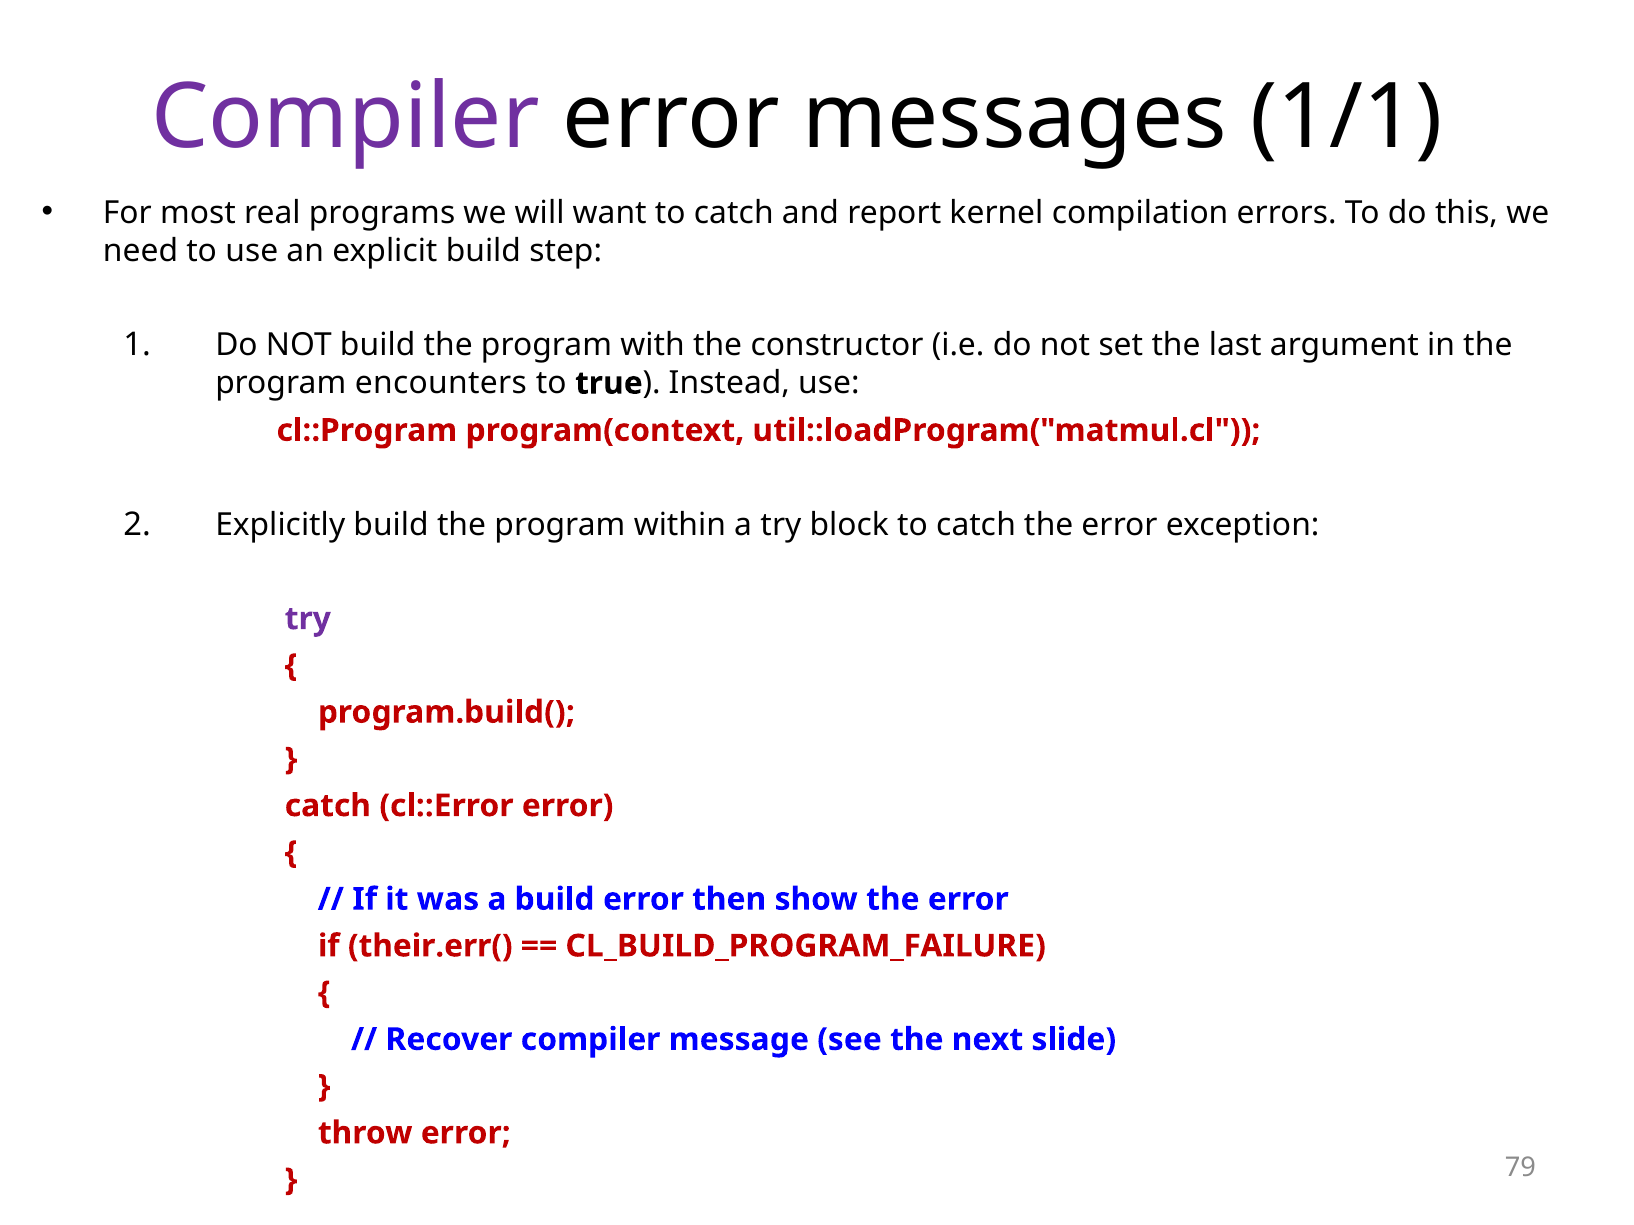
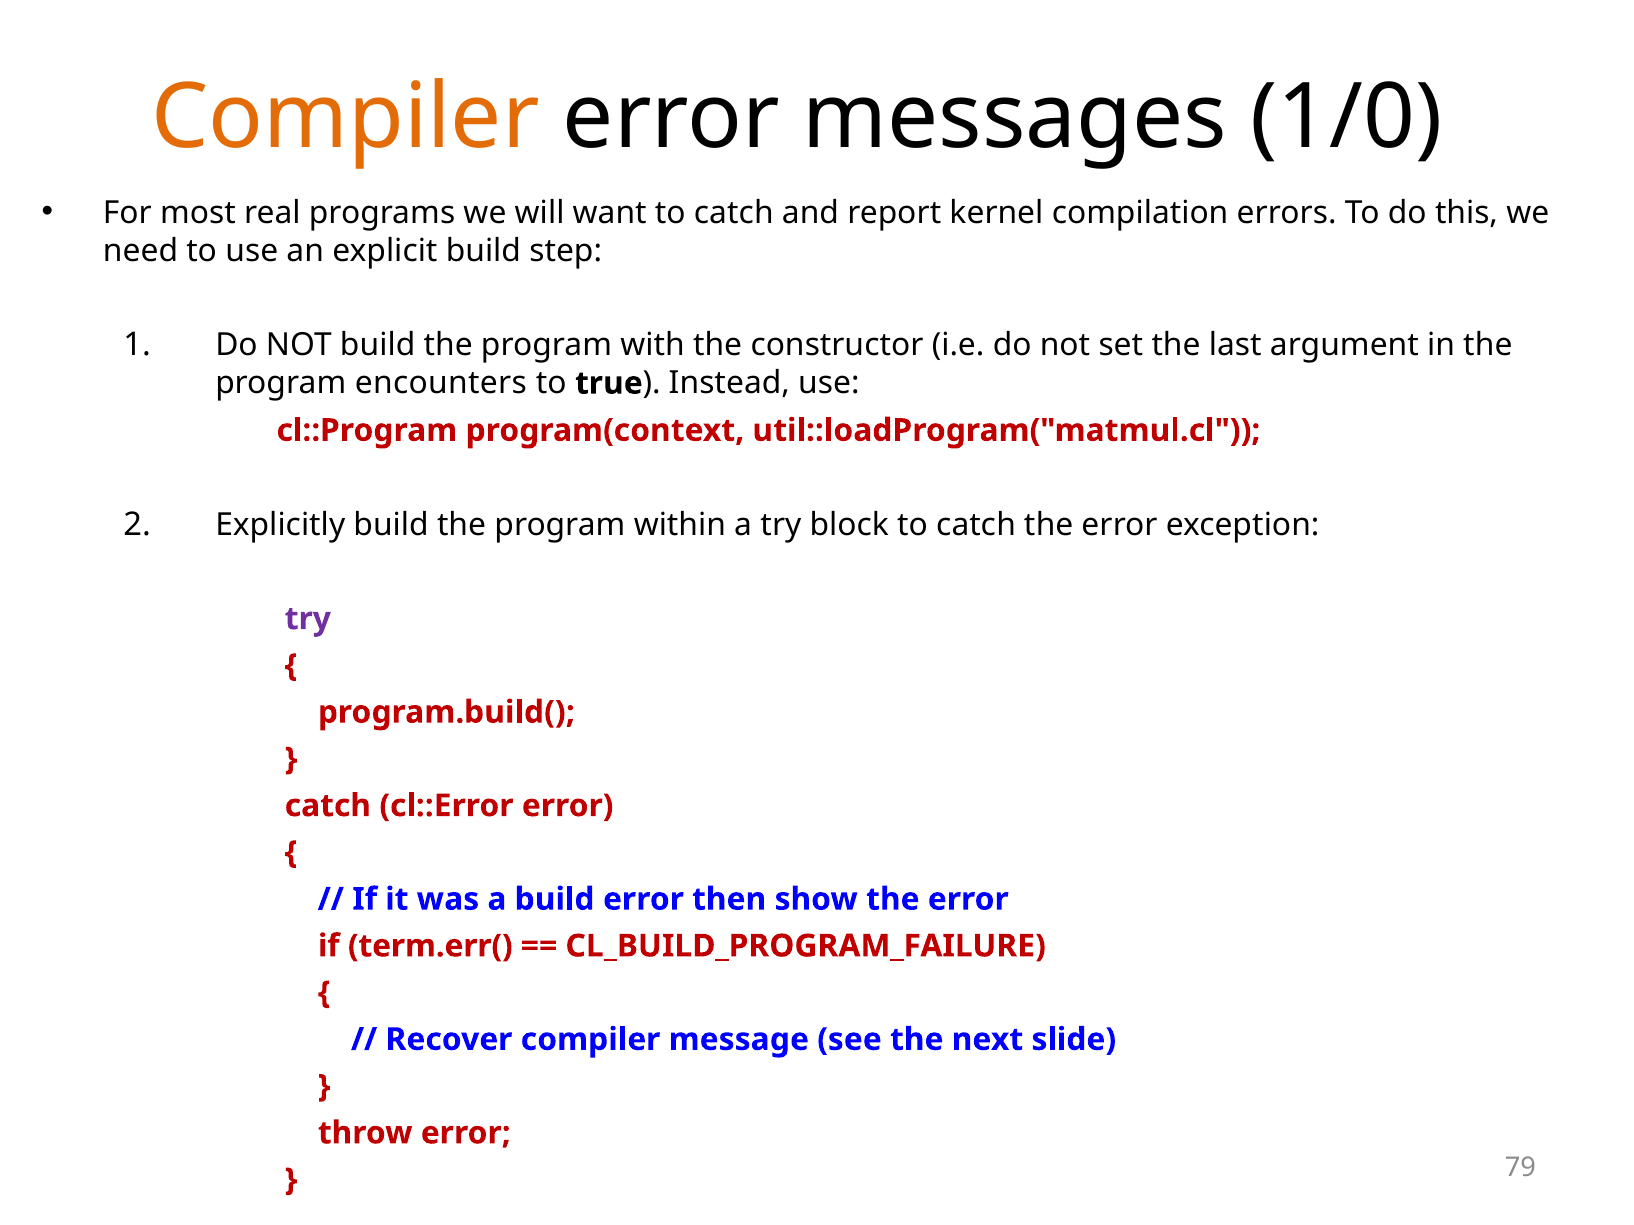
Compiler at (346, 118) colour: purple -> orange
1/1: 1/1 -> 1/0
their.err(: their.err( -> term.err(
